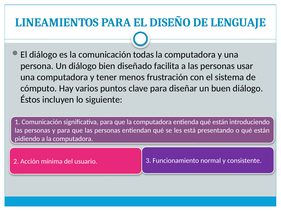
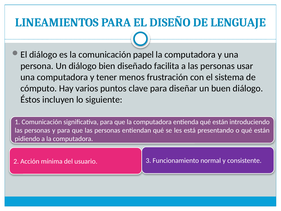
todas: todas -> papel
